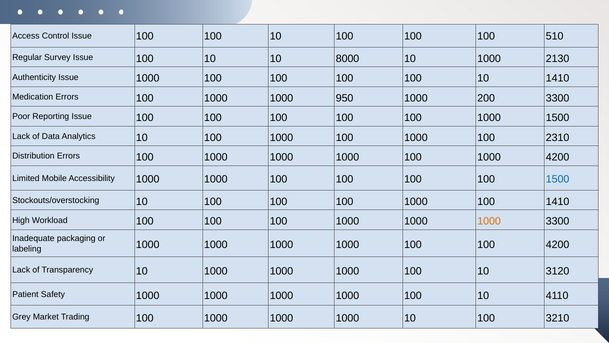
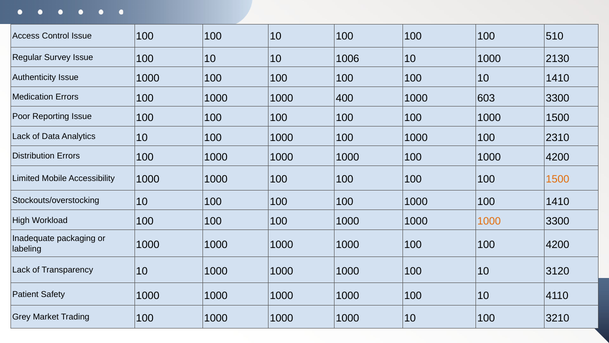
8000: 8000 -> 1006
950: 950 -> 400
200: 200 -> 603
1500 at (558, 179) colour: blue -> orange
